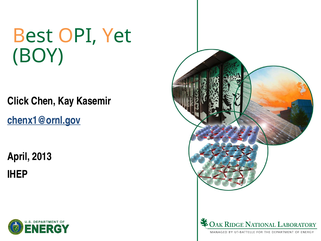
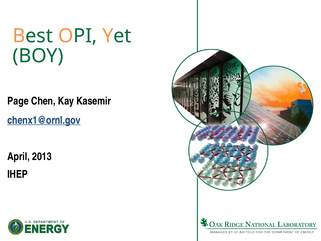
Click: Click -> Page
